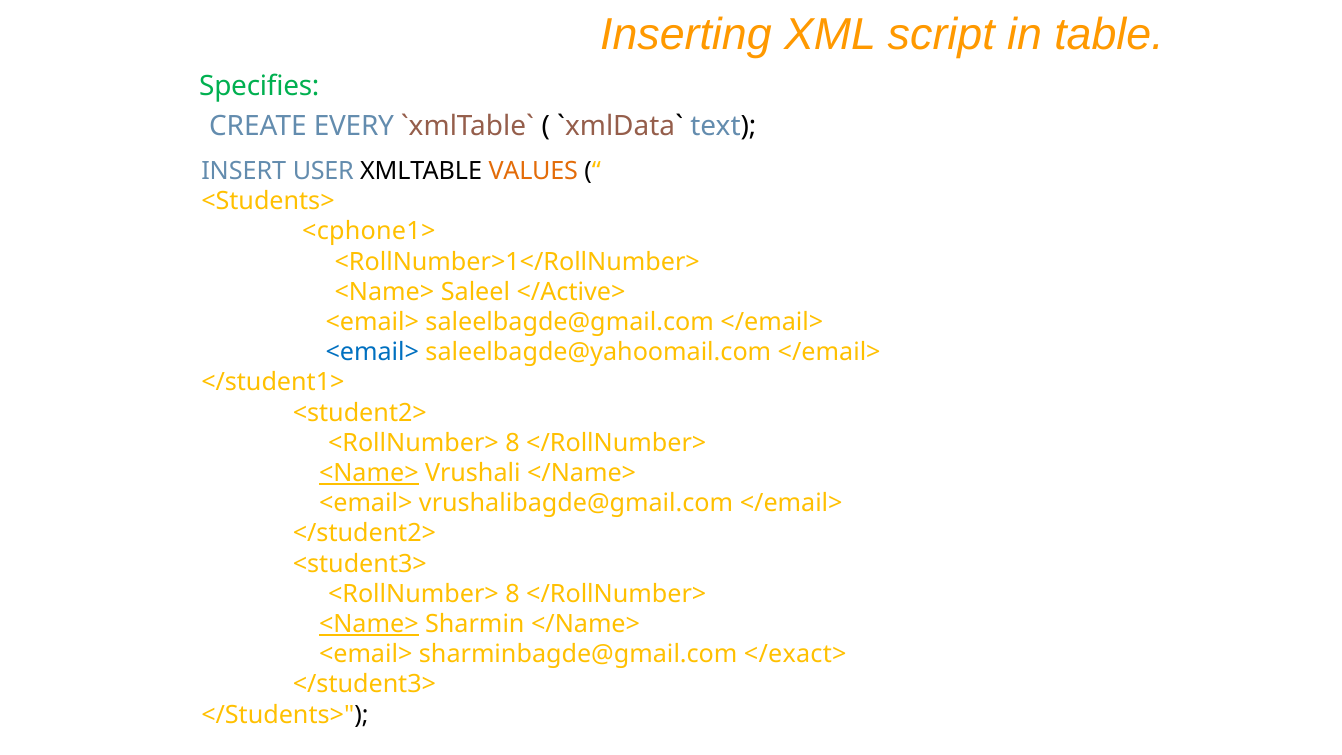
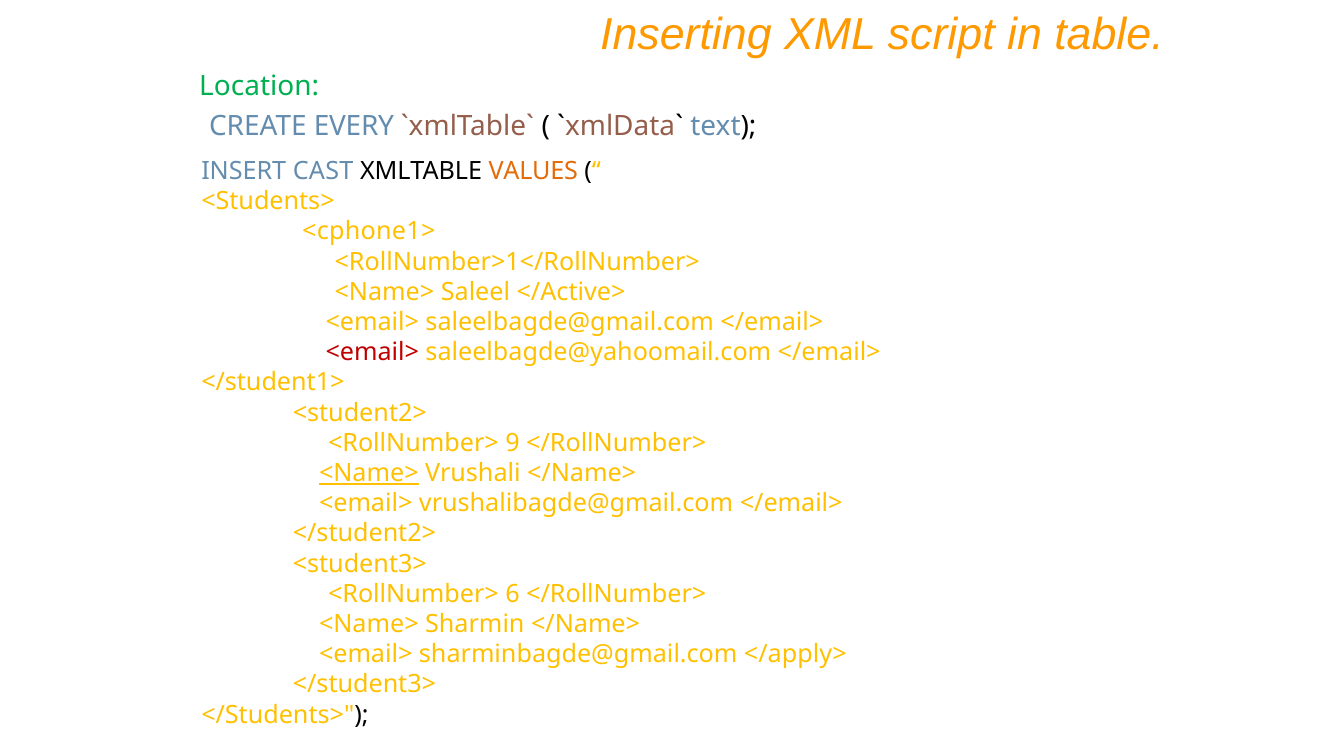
Specifies: Specifies -> Location
USER: USER -> CAST
<email> at (372, 352) colour: blue -> red
8 at (512, 443): 8 -> 9
8 at (512, 594): 8 -> 6
<Name> at (369, 624) underline: present -> none
</exact>: </exact> -> </apply>
